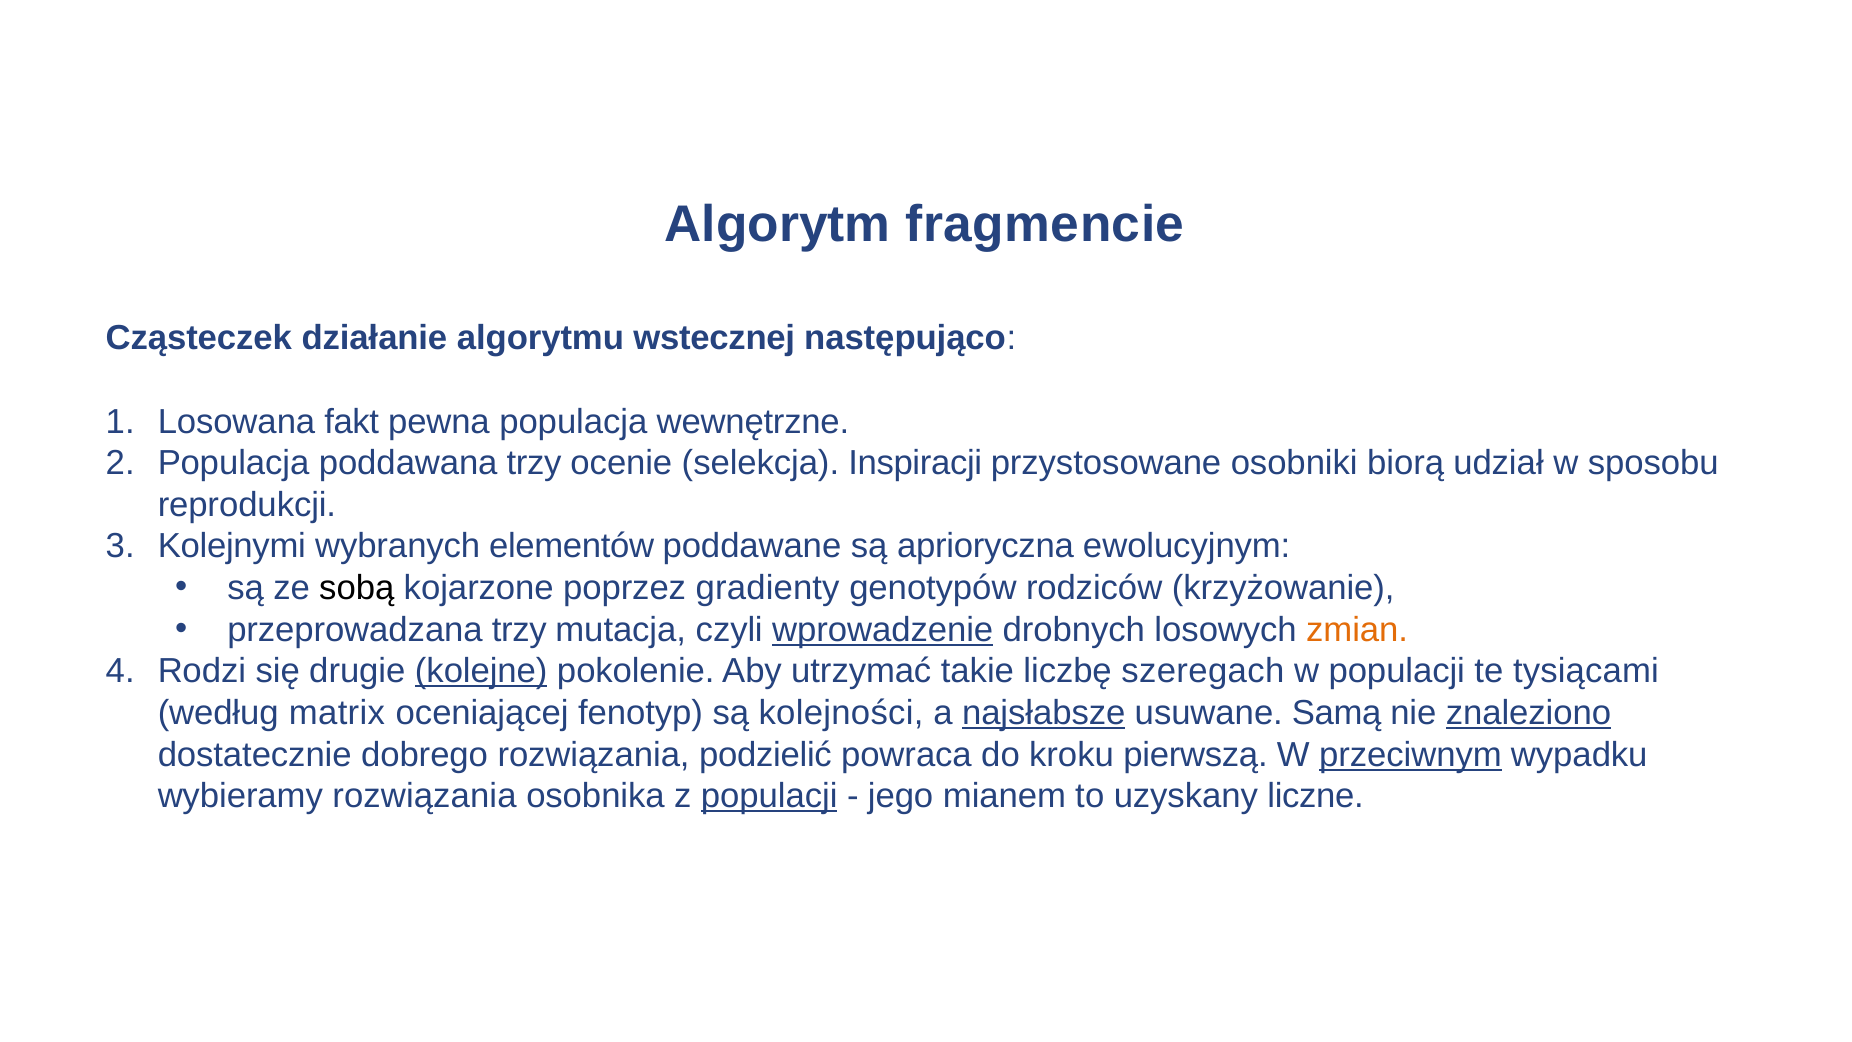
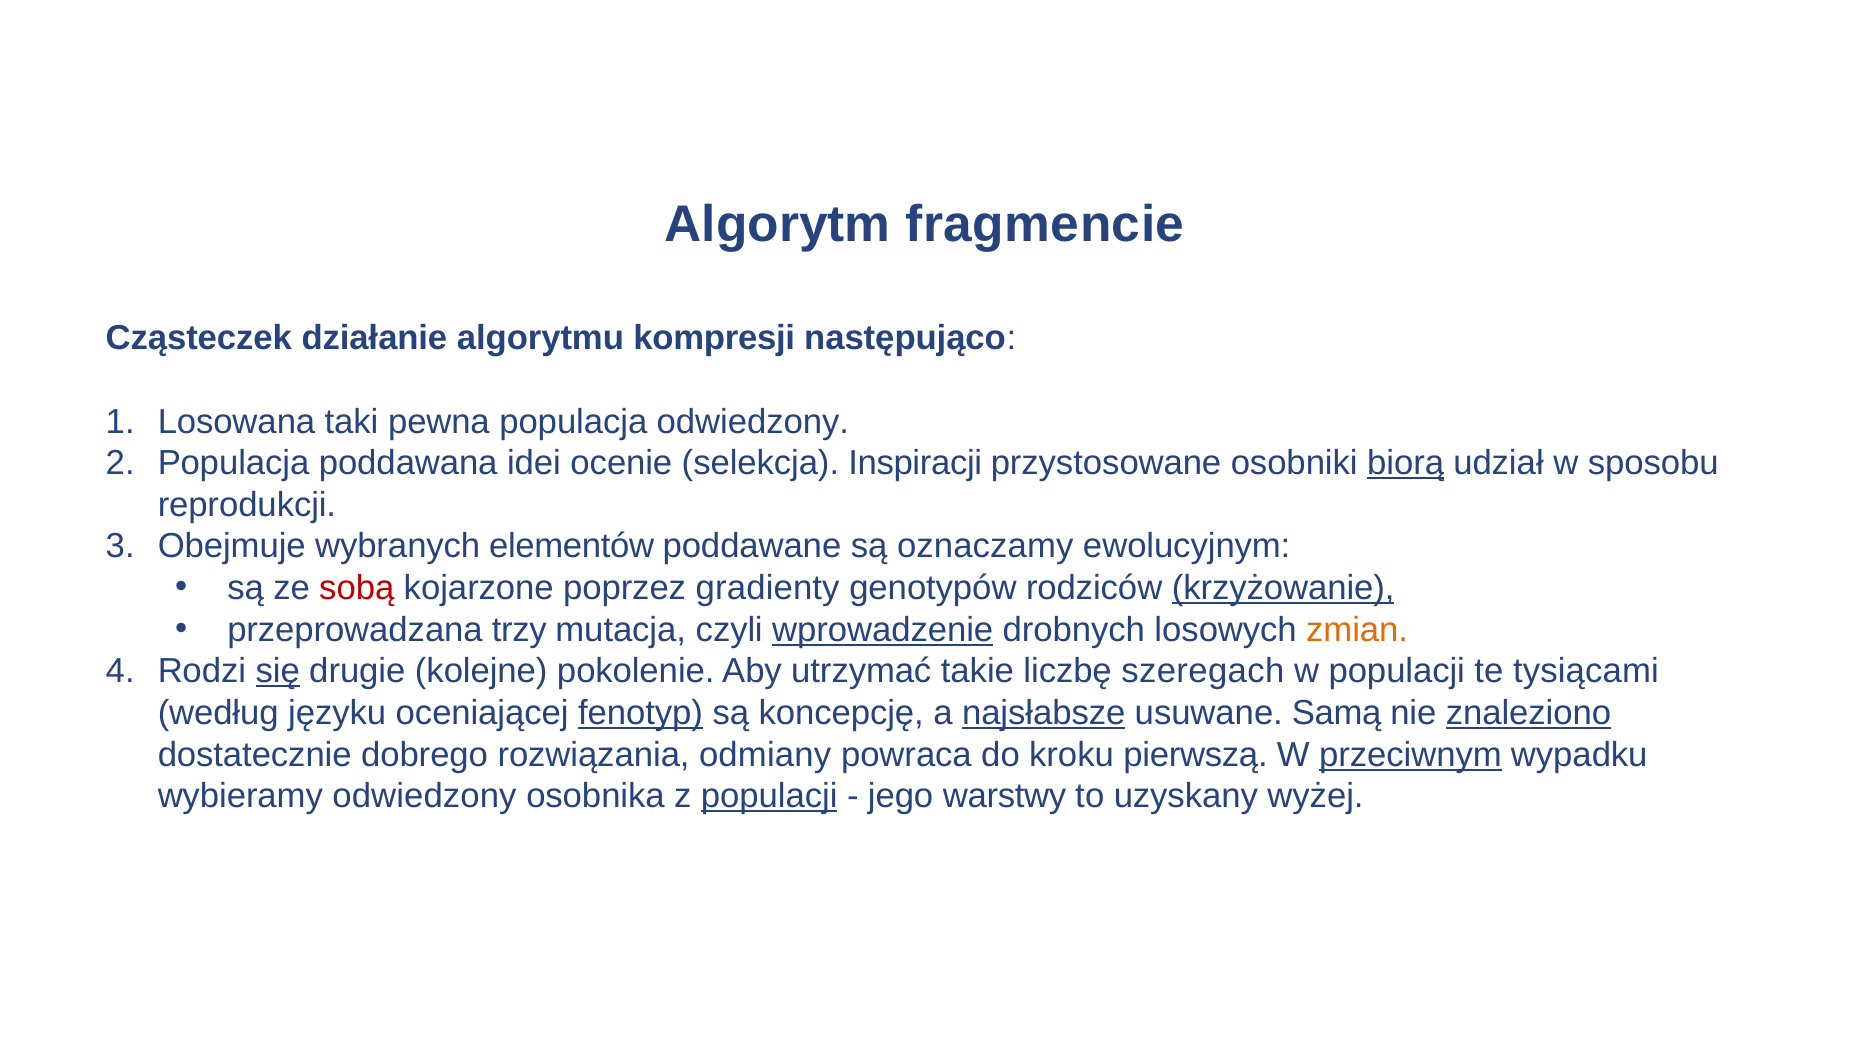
wstecznej: wstecznej -> kompresji
fakt: fakt -> taki
populacja wewnętrzne: wewnętrzne -> odwiedzony
poddawana trzy: trzy -> idei
biorą underline: none -> present
Kolejnymi: Kolejnymi -> Obejmuje
aprioryczna: aprioryczna -> oznaczamy
sobą colour: black -> red
krzyżowanie underline: none -> present
się underline: none -> present
kolejne underline: present -> none
matrix: matrix -> języku
fenotyp underline: none -> present
kolejności: kolejności -> koncepcję
podzielić: podzielić -> odmiany
wybieramy rozwiązania: rozwiązania -> odwiedzony
mianem: mianem -> warstwy
liczne: liczne -> wyżej
